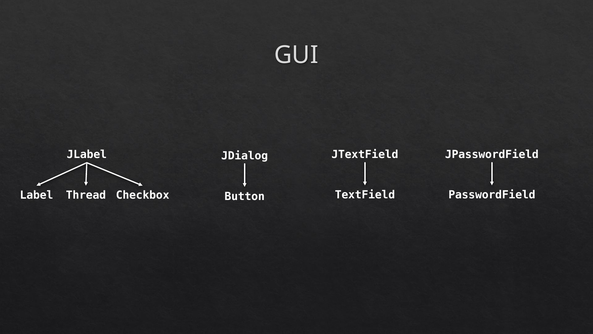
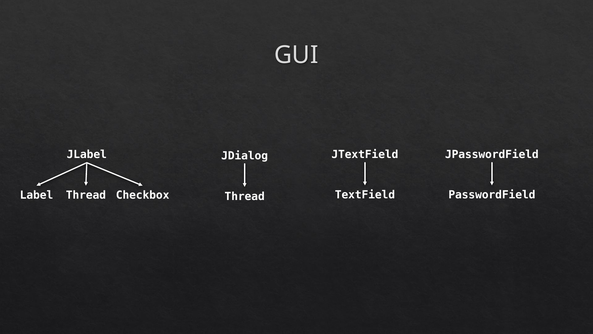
Button at (245, 196): Button -> Thread
